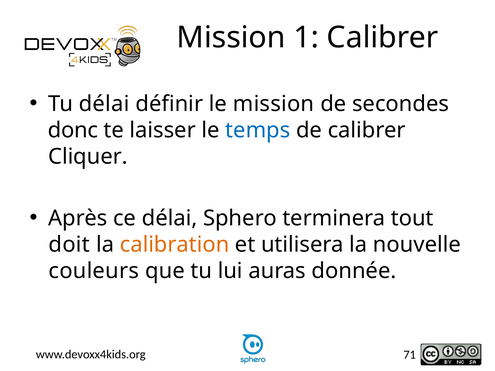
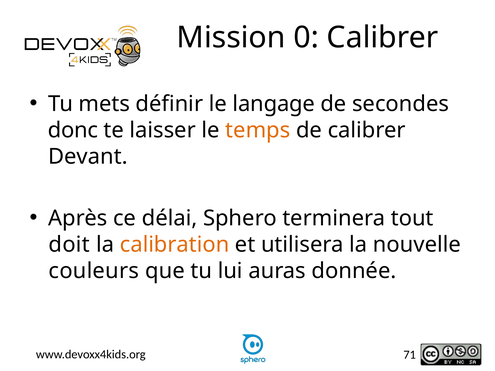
1: 1 -> 0
Tu délai: délai -> mets
le mission: mission -> langage
temps colour: blue -> orange
Cliquer: Cliquer -> Devant
